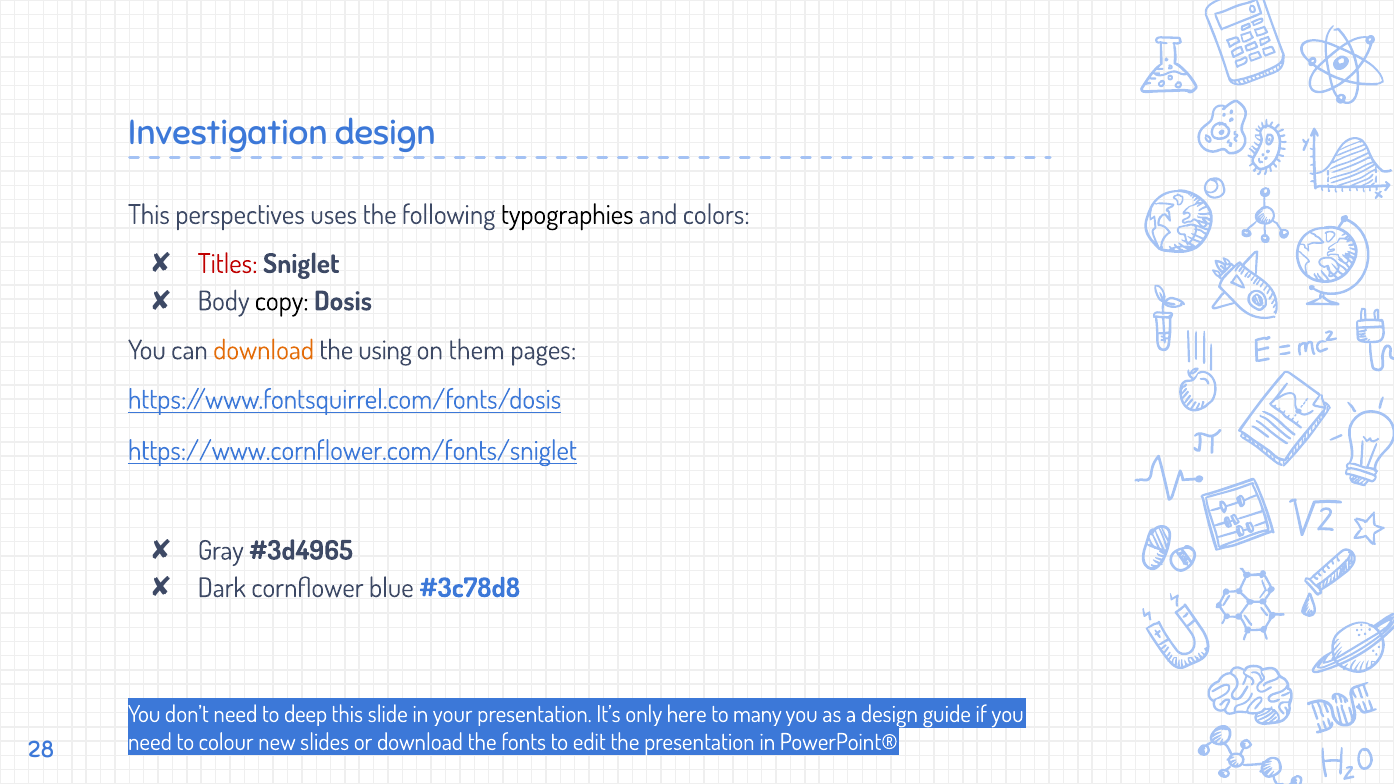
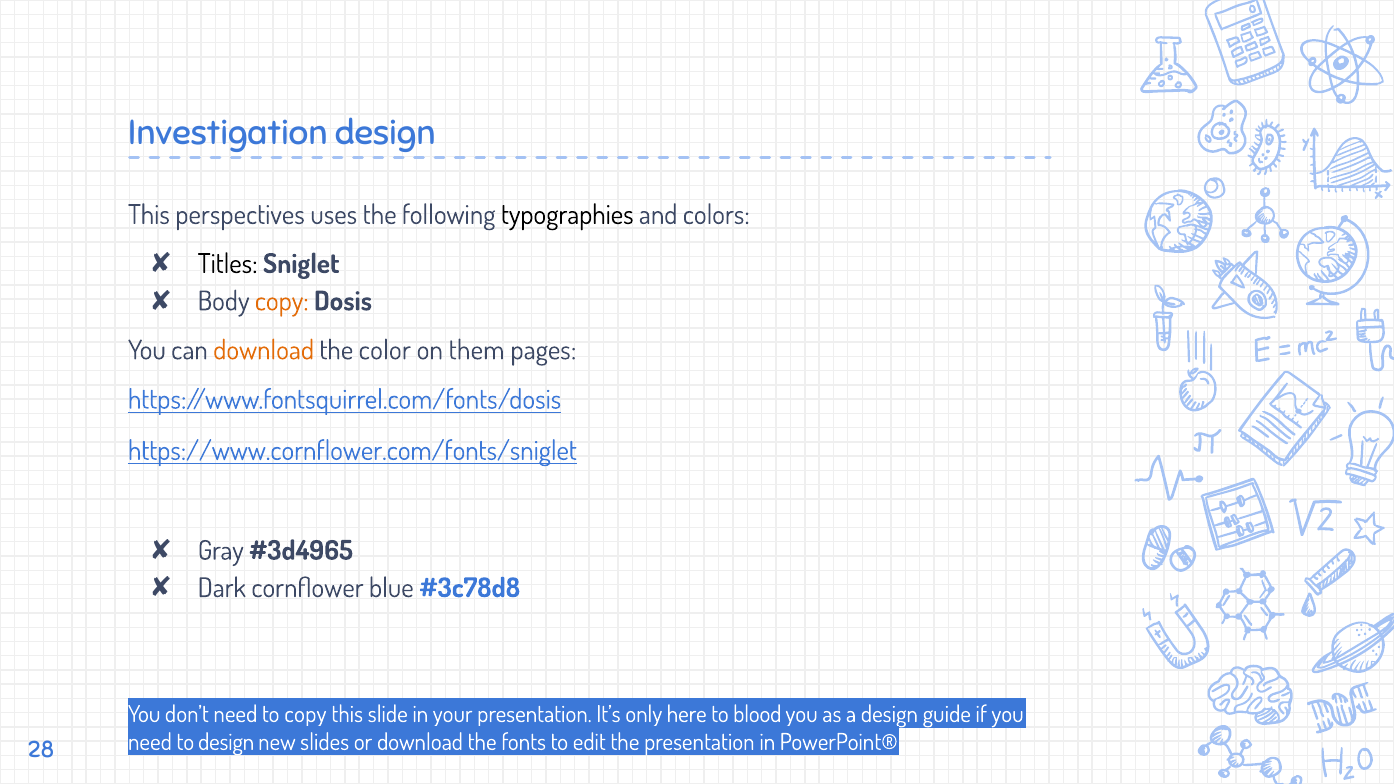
Titles colour: red -> black
copy at (282, 301) colour: black -> orange
using: using -> color
to deep: deep -> copy
many: many -> blood
to colour: colour -> design
